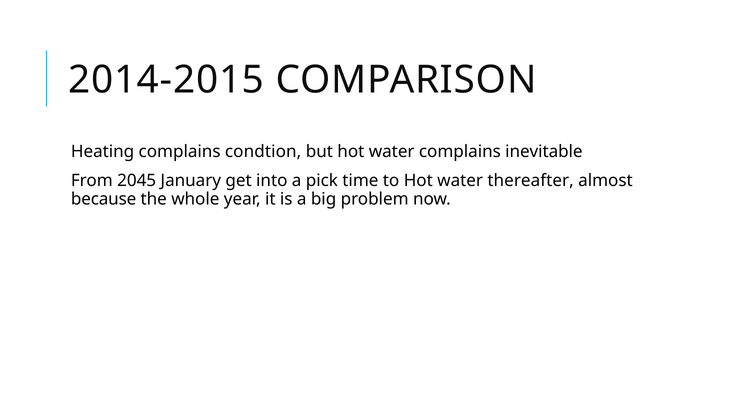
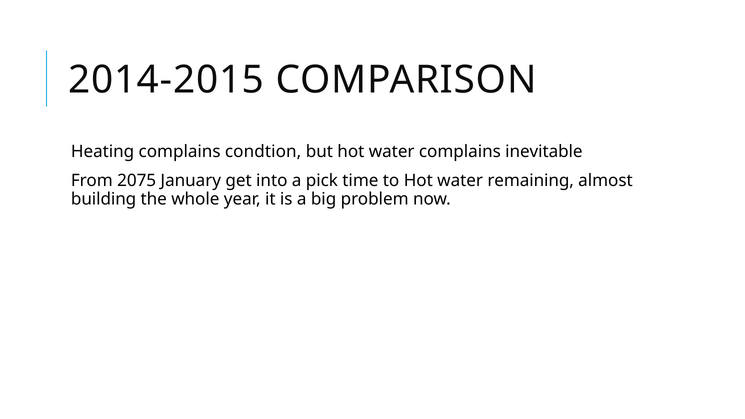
2045: 2045 -> 2075
thereafter: thereafter -> remaining
because: because -> building
